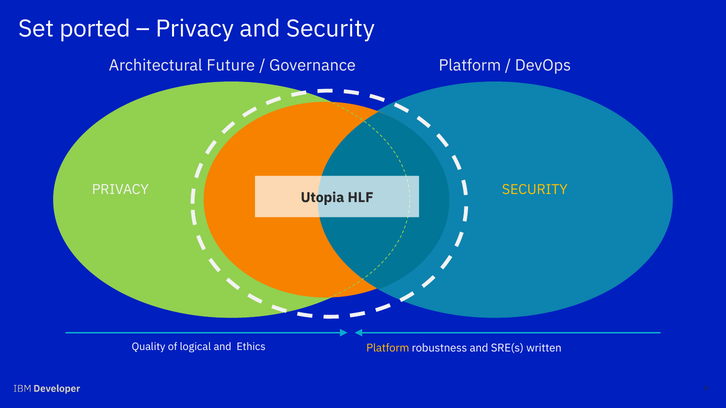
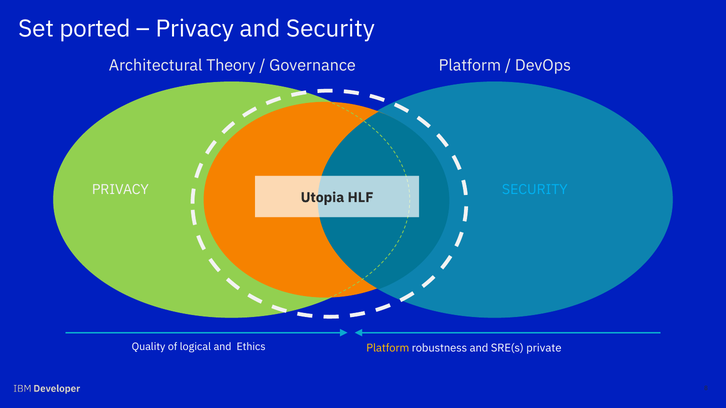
Future: Future -> Theory
SECURITY at (535, 190) colour: yellow -> light blue
written: written -> private
